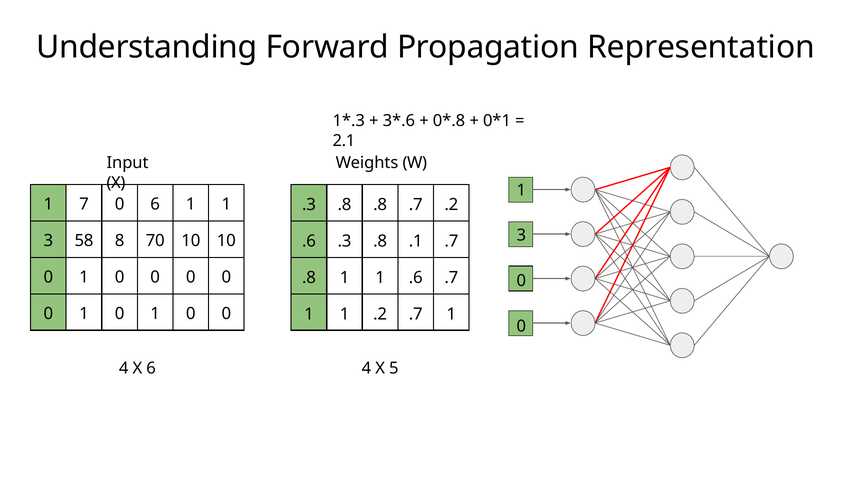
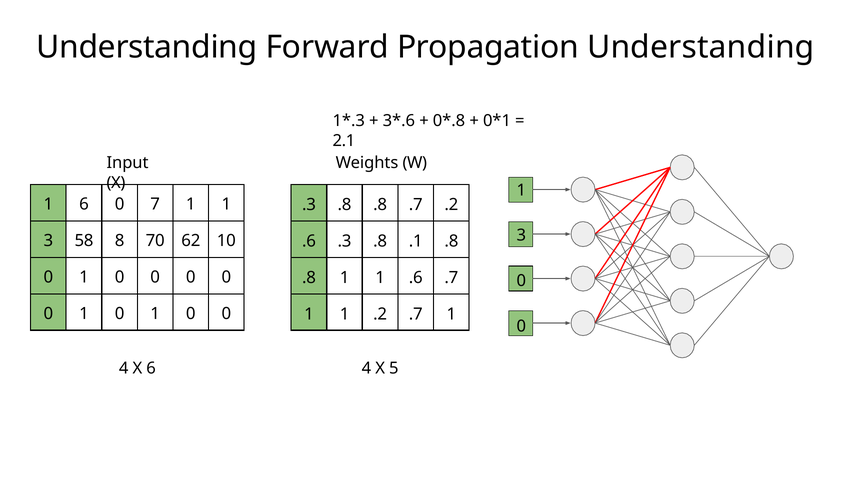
Propagation Representation: Representation -> Understanding
1 7: 7 -> 6
0 6: 6 -> 7
70 10: 10 -> 62
.1 .7: .7 -> .8
